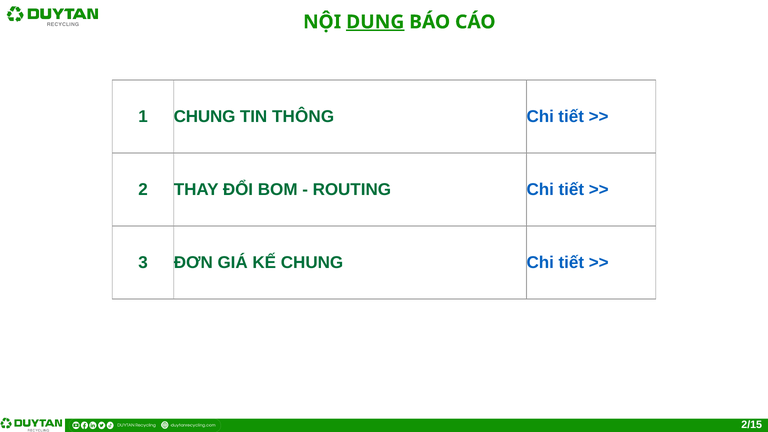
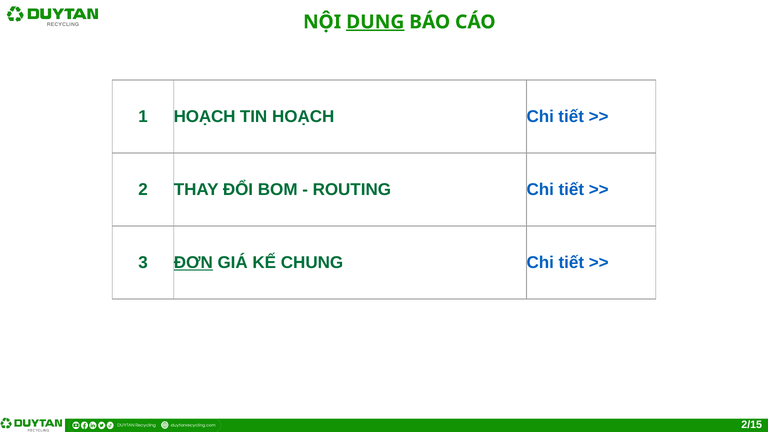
1 CHUNG: CHUNG -> HOẠCH
TIN THÔNG: THÔNG -> HOẠCH
ĐƠN underline: none -> present
